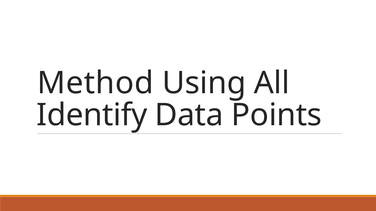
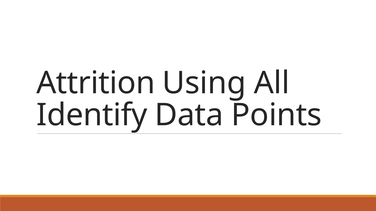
Method: Method -> Attrition
